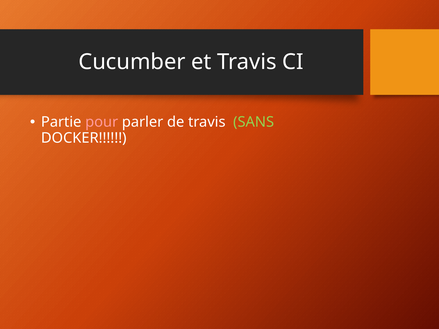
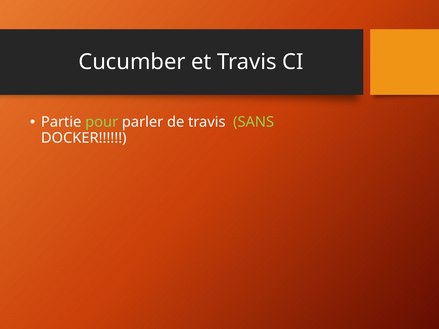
pour colour: pink -> light green
